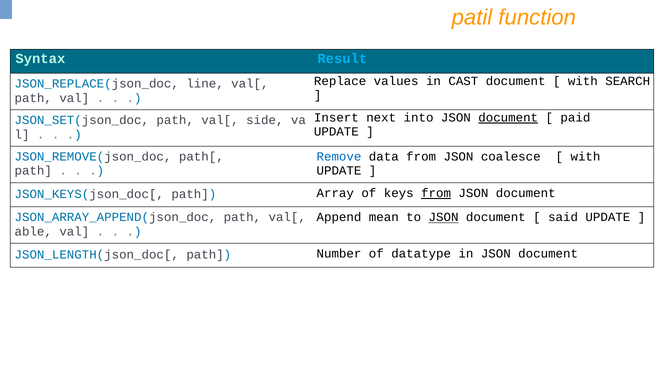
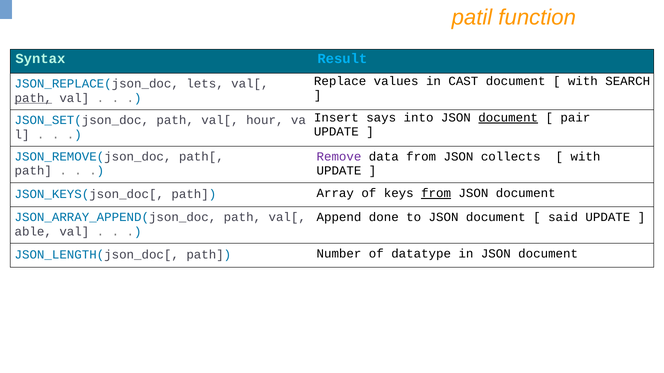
line: line -> lets
path at (33, 98) underline: none -> present
next: next -> says
paid: paid -> pair
side: side -> hour
Remove colour: blue -> purple
coalesce: coalesce -> collects
mean: mean -> done
JSON at (444, 218) underline: present -> none
